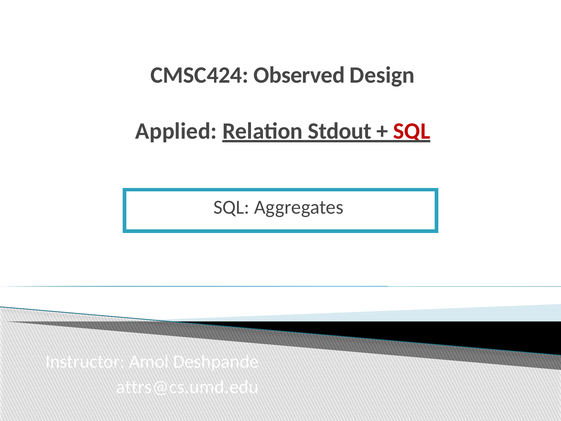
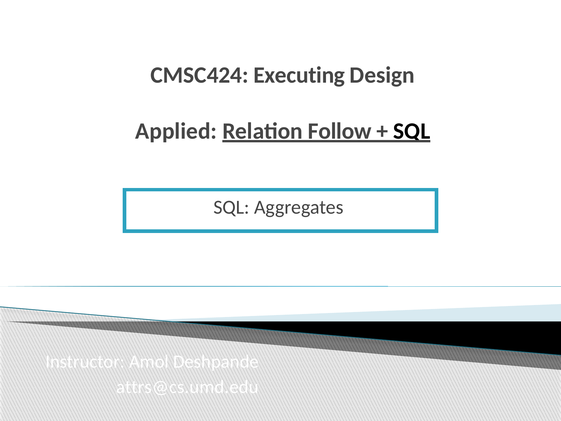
Observed: Observed -> Executing
Stdout: Stdout -> Follow
SQL at (412, 131) colour: red -> black
